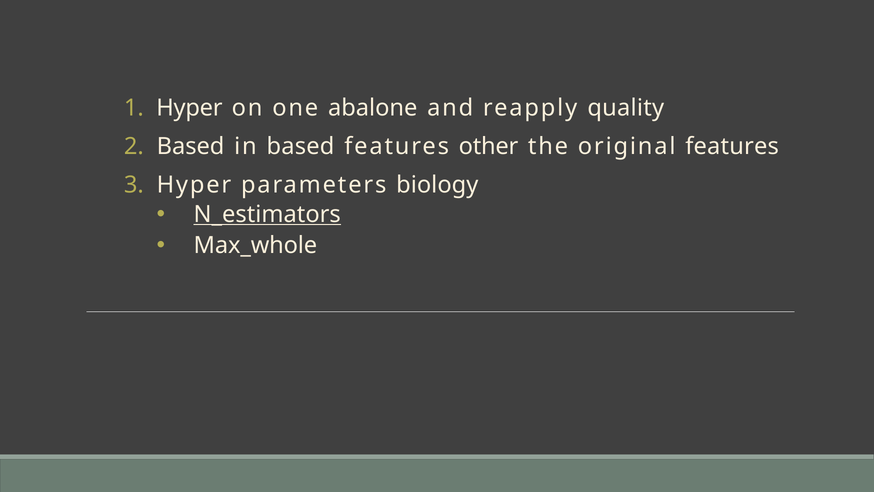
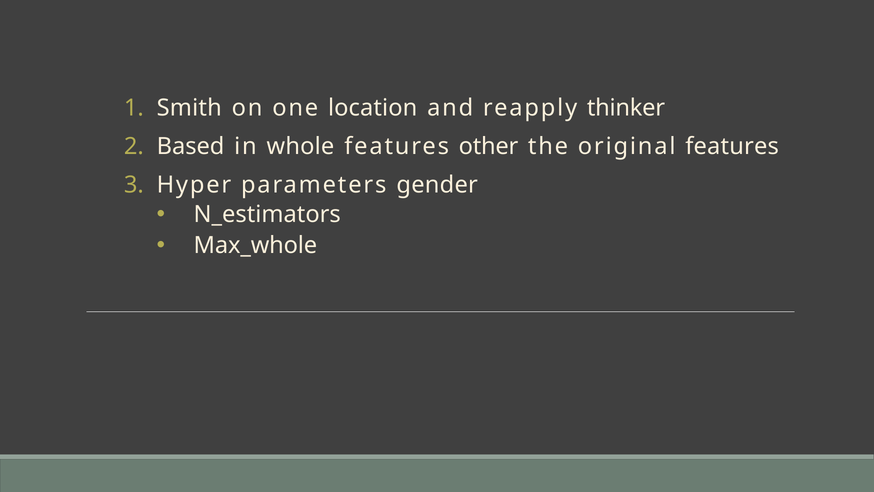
Hyper at (189, 108): Hyper -> Smith
abalone: abalone -> location
quality: quality -> thinker
in based: based -> whole
biology: biology -> gender
N_estimators underline: present -> none
